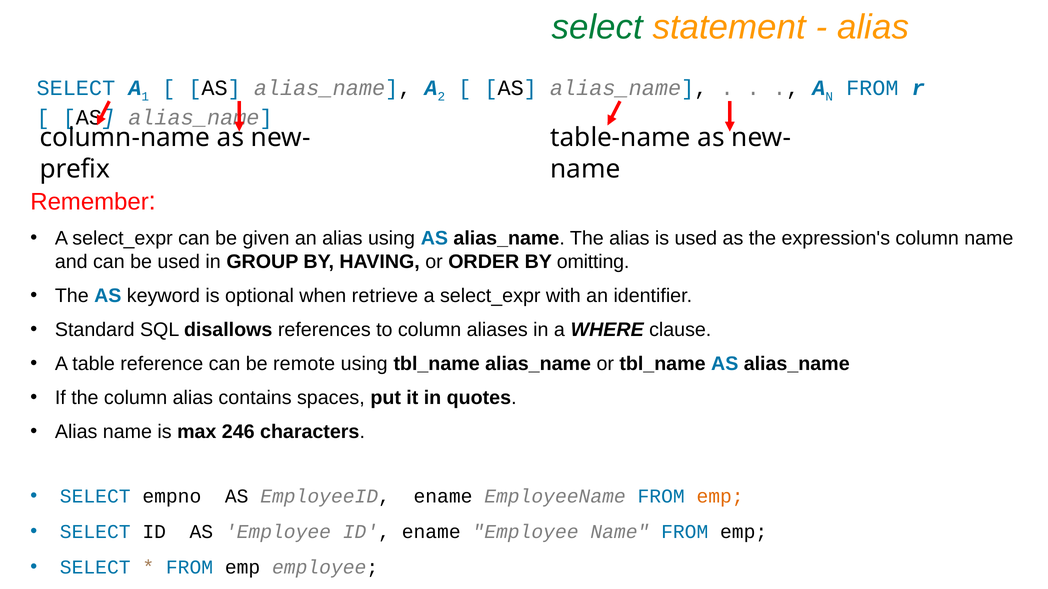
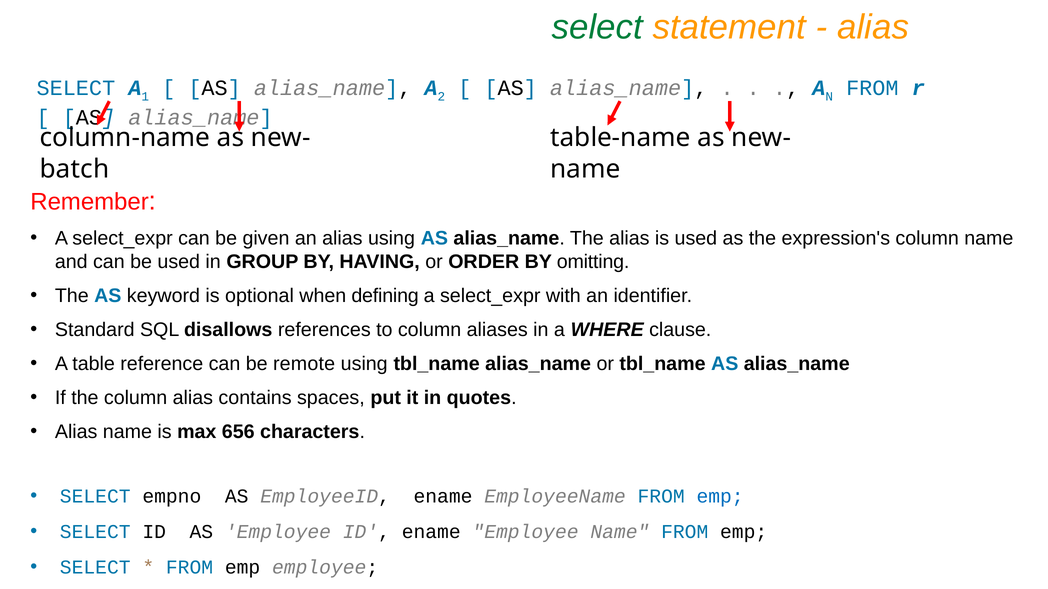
prefix: prefix -> batch
retrieve: retrieve -> defining
246: 246 -> 656
emp at (720, 497) colour: orange -> blue
